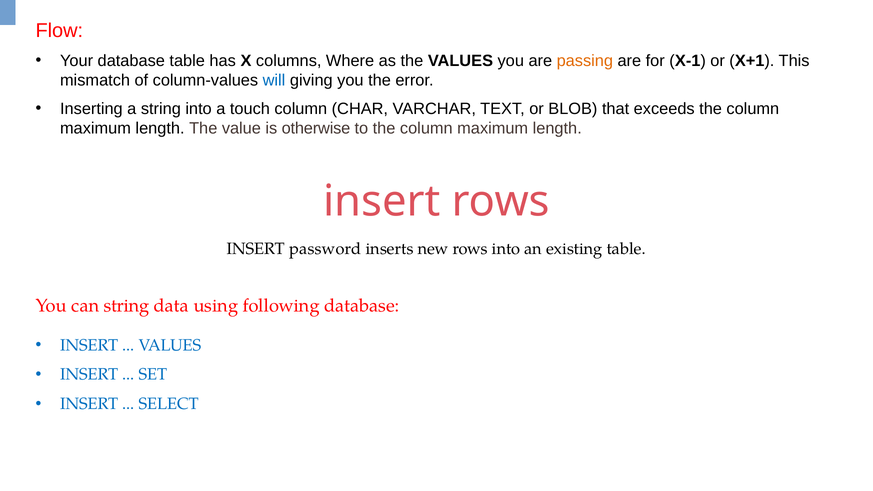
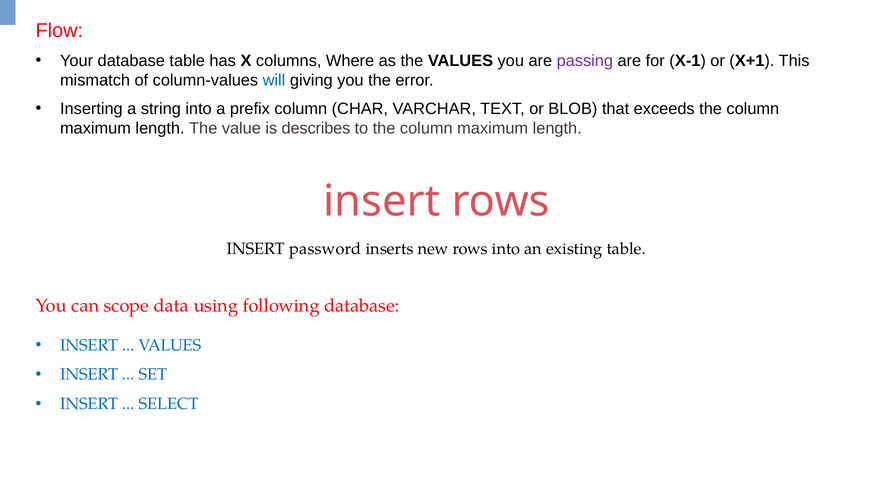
passing colour: orange -> purple
touch: touch -> prefix
otherwise: otherwise -> describes
can string: string -> scope
